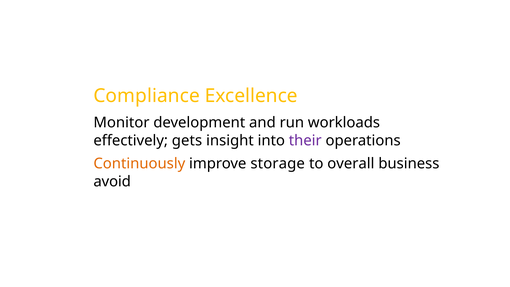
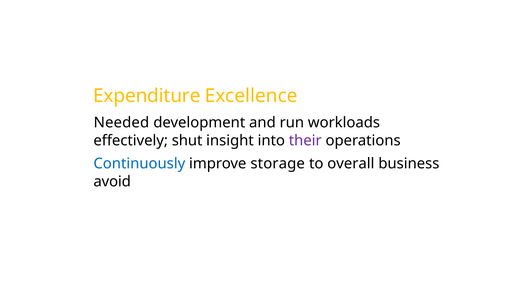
Compliance: Compliance -> Expenditure
Monitor: Monitor -> Needed
gets: gets -> shut
Continuously colour: orange -> blue
